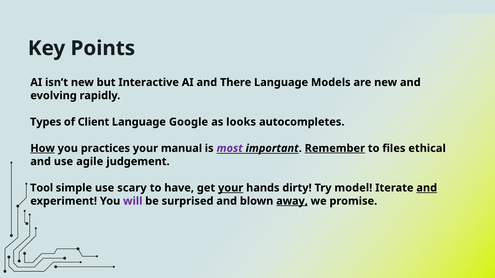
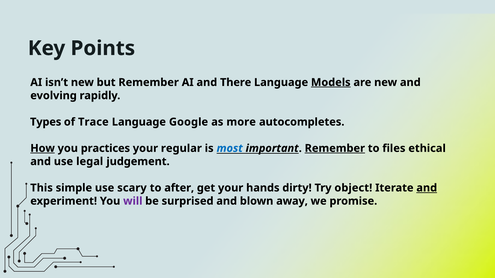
but Interactive: Interactive -> Remember
Models underline: none -> present
Client: Client -> Trace
looks: looks -> more
manual: manual -> regular
most colour: purple -> blue
agile: agile -> legal
Tool: Tool -> This
have: have -> after
your at (231, 188) underline: present -> none
model: model -> object
away underline: present -> none
